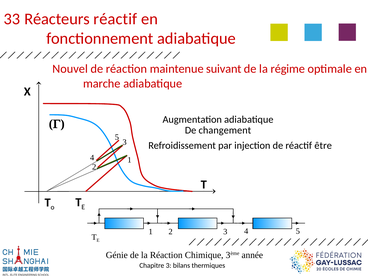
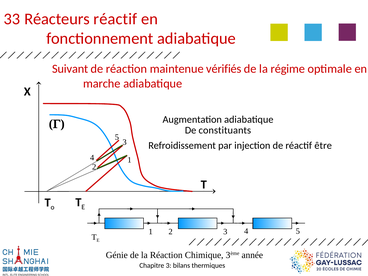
Nouvel: Nouvel -> Suivant
suivant: suivant -> vérifiés
changement: changement -> constituants
